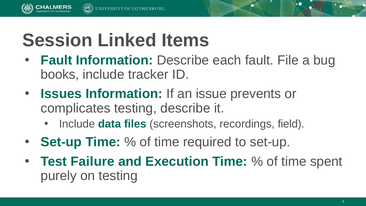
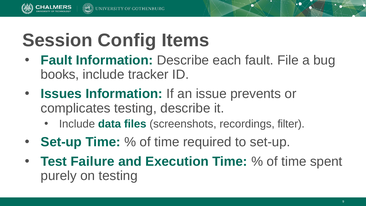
Linked: Linked -> Config
field: field -> filter
